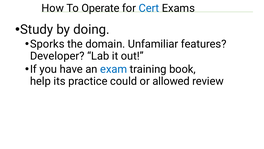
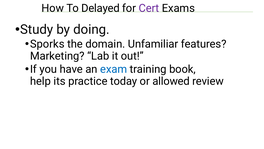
Operate: Operate -> Delayed
Cert colour: blue -> purple
Developer: Developer -> Marketing
could: could -> today
